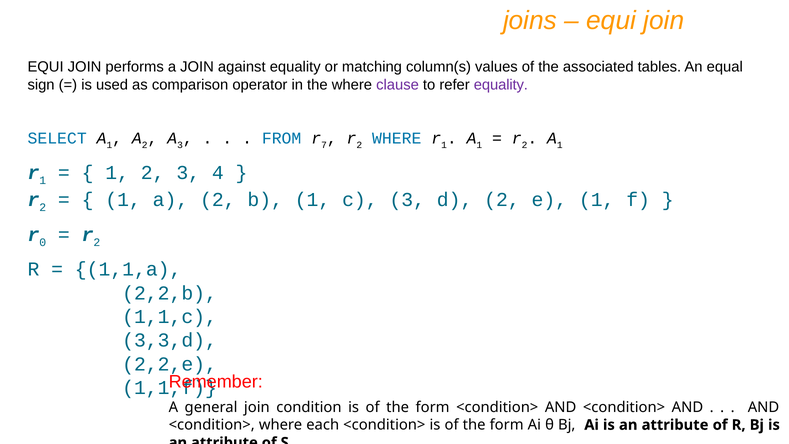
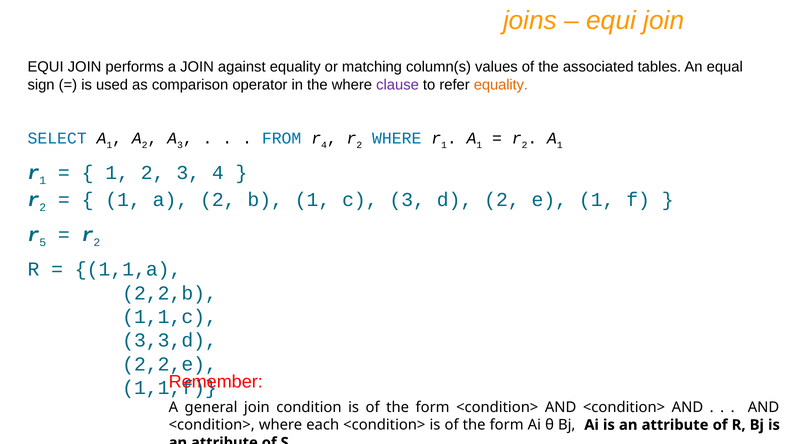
equality at (501, 85) colour: purple -> orange
r 7: 7 -> 4
0: 0 -> 5
